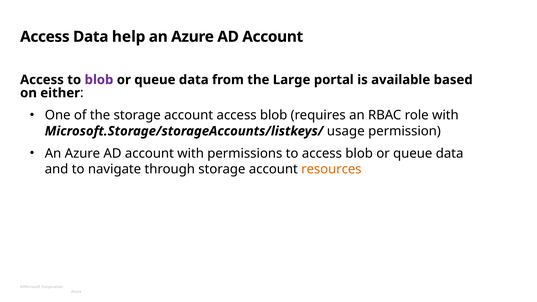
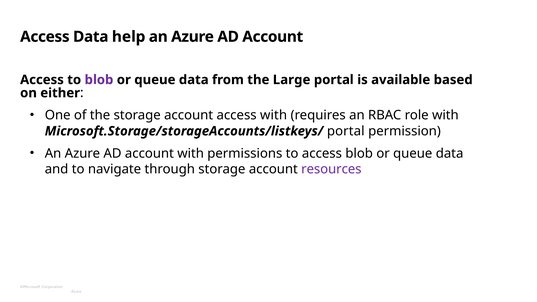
account access blob: blob -> with
Microsoft.Storage/storageAccounts/listkeys/ usage: usage -> portal
resources colour: orange -> purple
